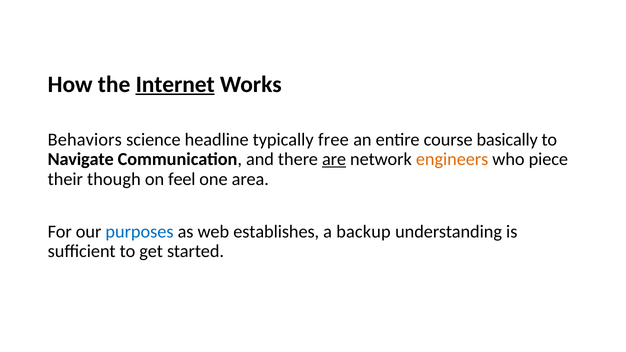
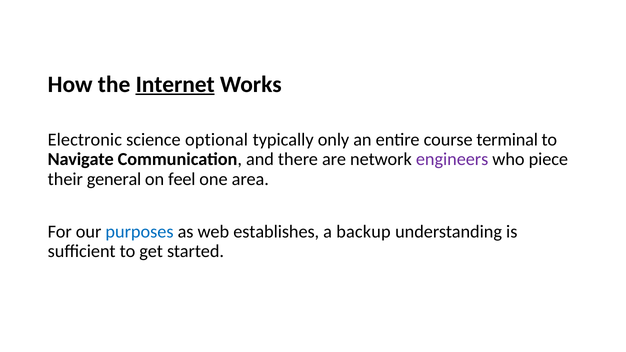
Behaviors: Behaviors -> Electronic
headline: headline -> optional
free: free -> only
basically: basically -> terminal
are underline: present -> none
engineers colour: orange -> purple
though: though -> general
